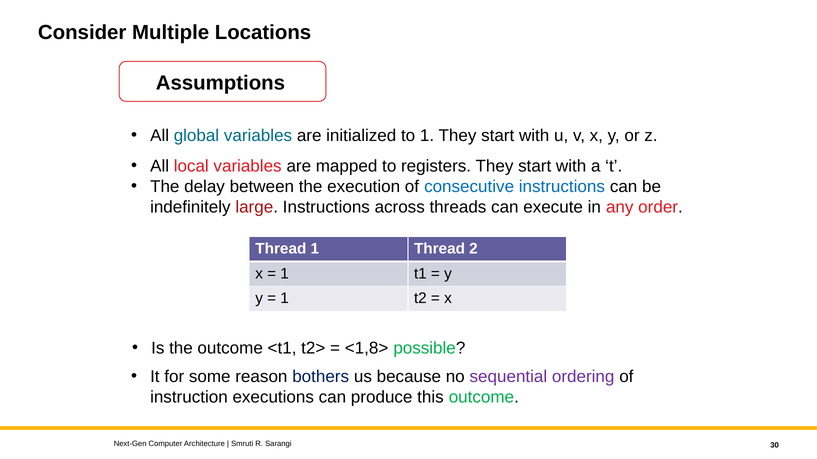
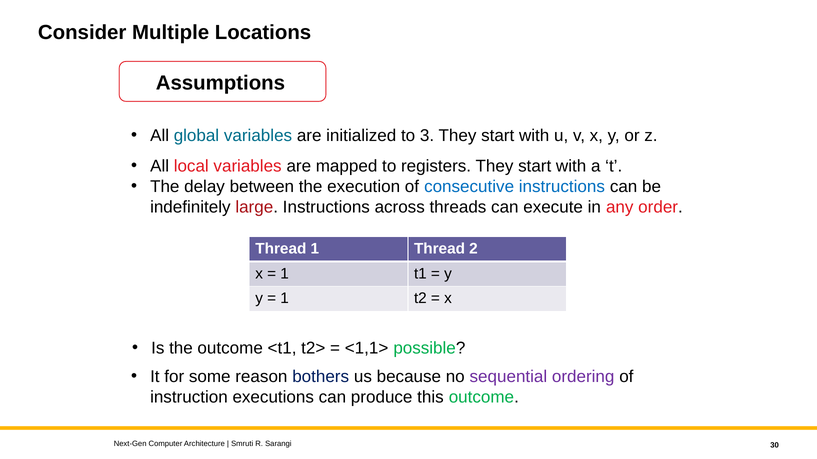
to 1: 1 -> 3
<1,8>: <1,8> -> <1,1>
